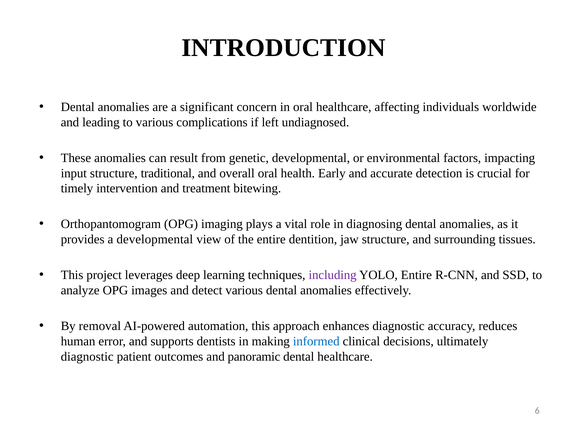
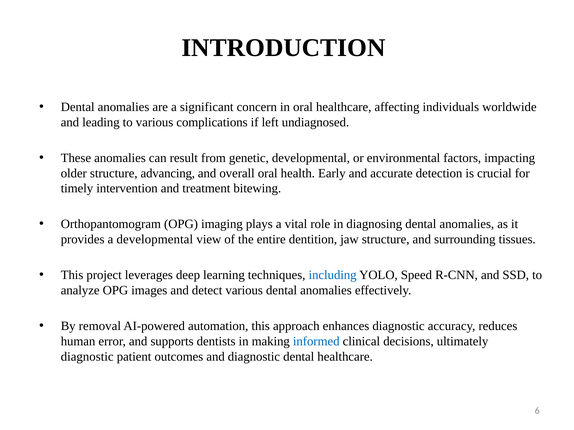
input: input -> older
traditional: traditional -> advancing
including colour: purple -> blue
YOLO Entire: Entire -> Speed
and panoramic: panoramic -> diagnostic
